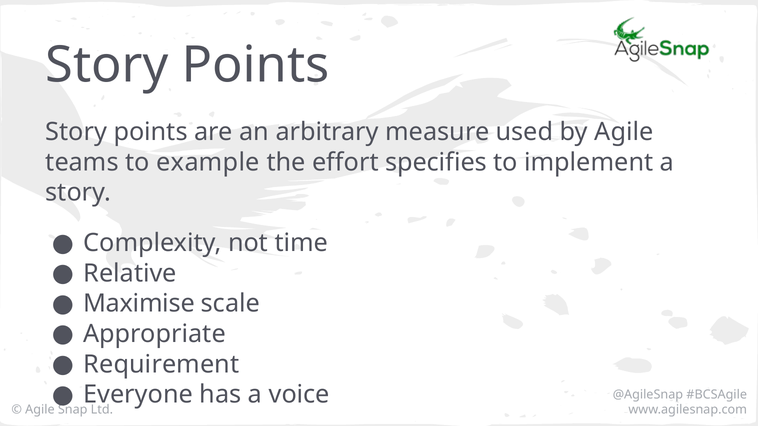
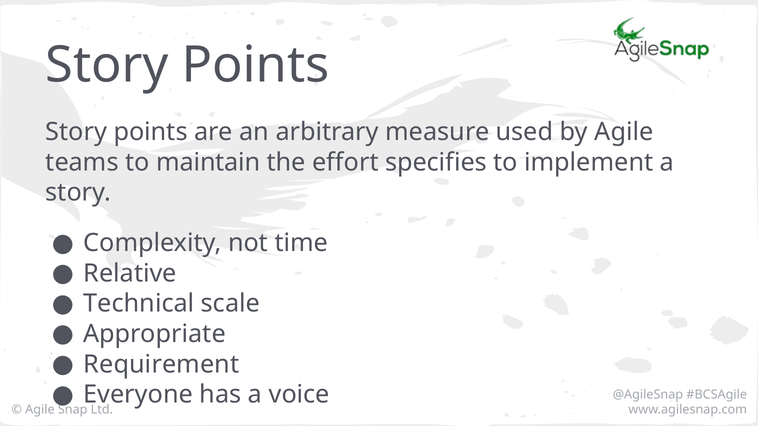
example: example -> maintain
Maximise: Maximise -> Technical
